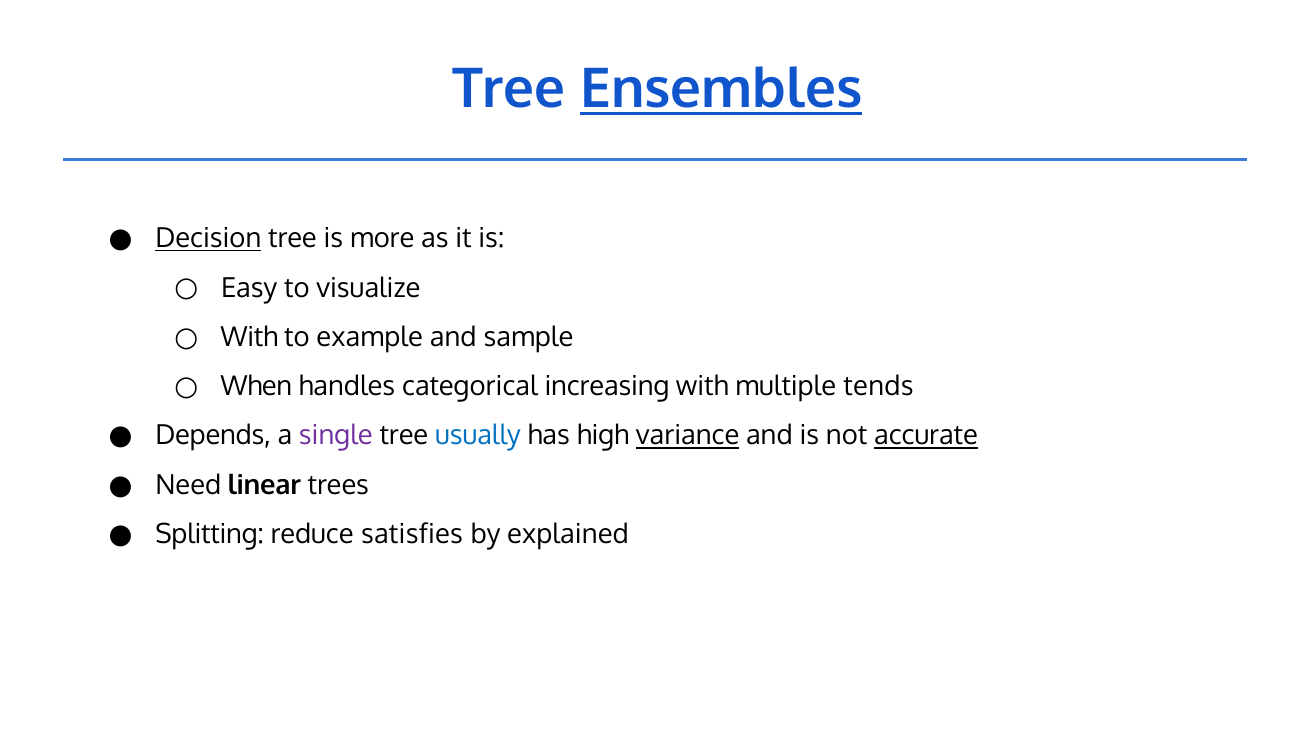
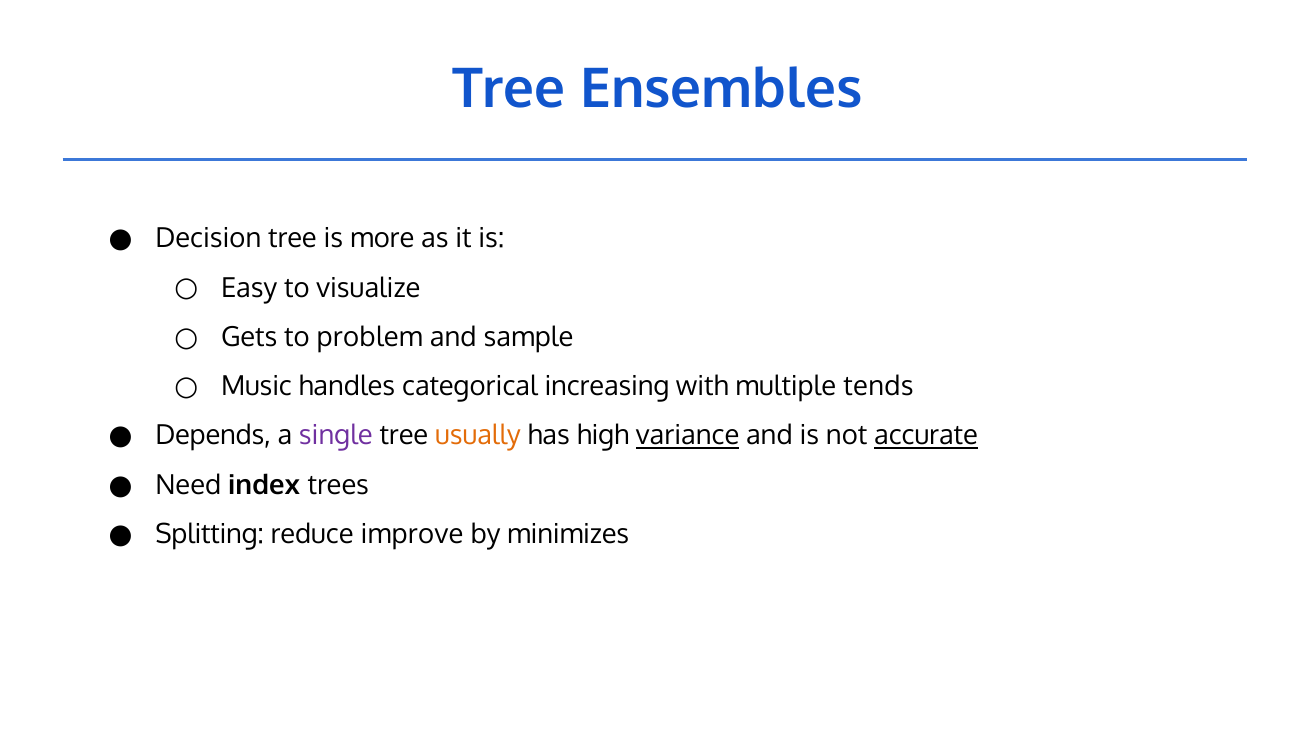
Ensembles underline: present -> none
Decision underline: present -> none
With at (249, 337): With -> Gets
example: example -> problem
When: When -> Music
usually colour: blue -> orange
linear: linear -> index
satisfies: satisfies -> improve
explained: explained -> minimizes
